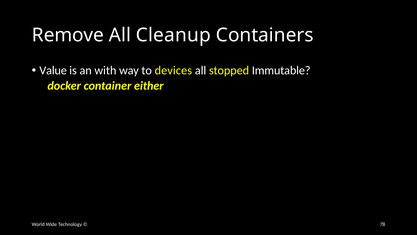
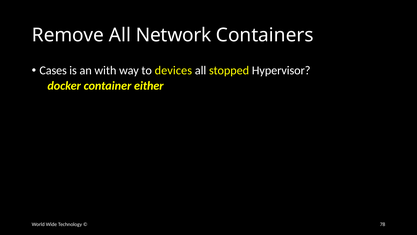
Cleanup: Cleanup -> Network
Value: Value -> Cases
Immutable: Immutable -> Hypervisor
